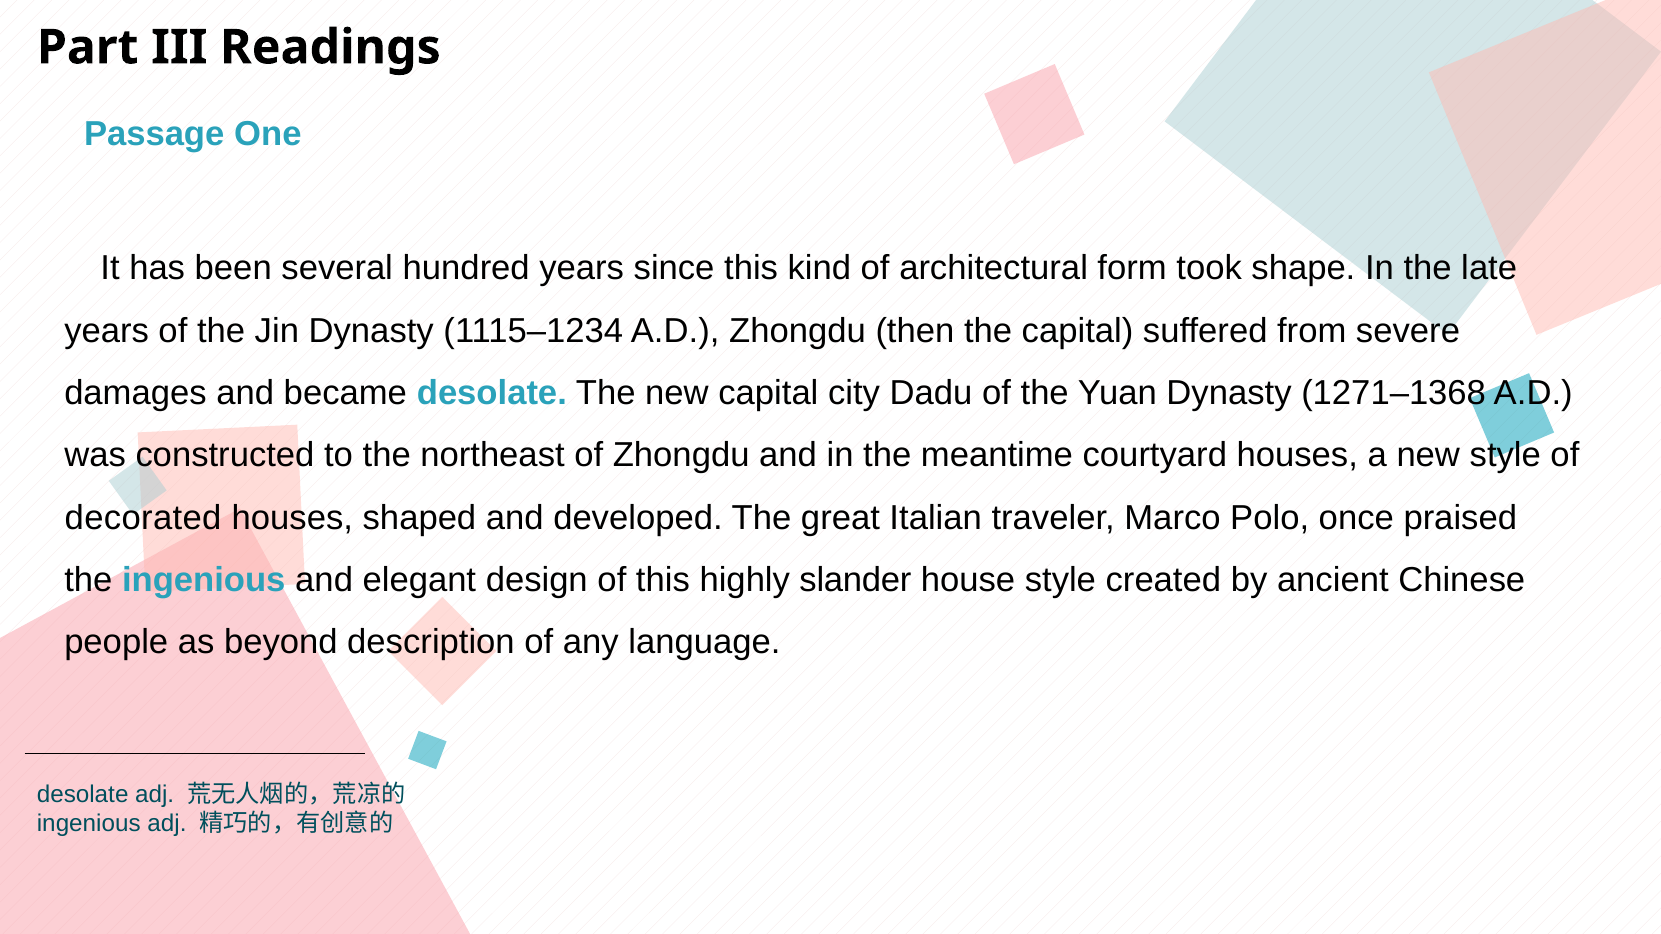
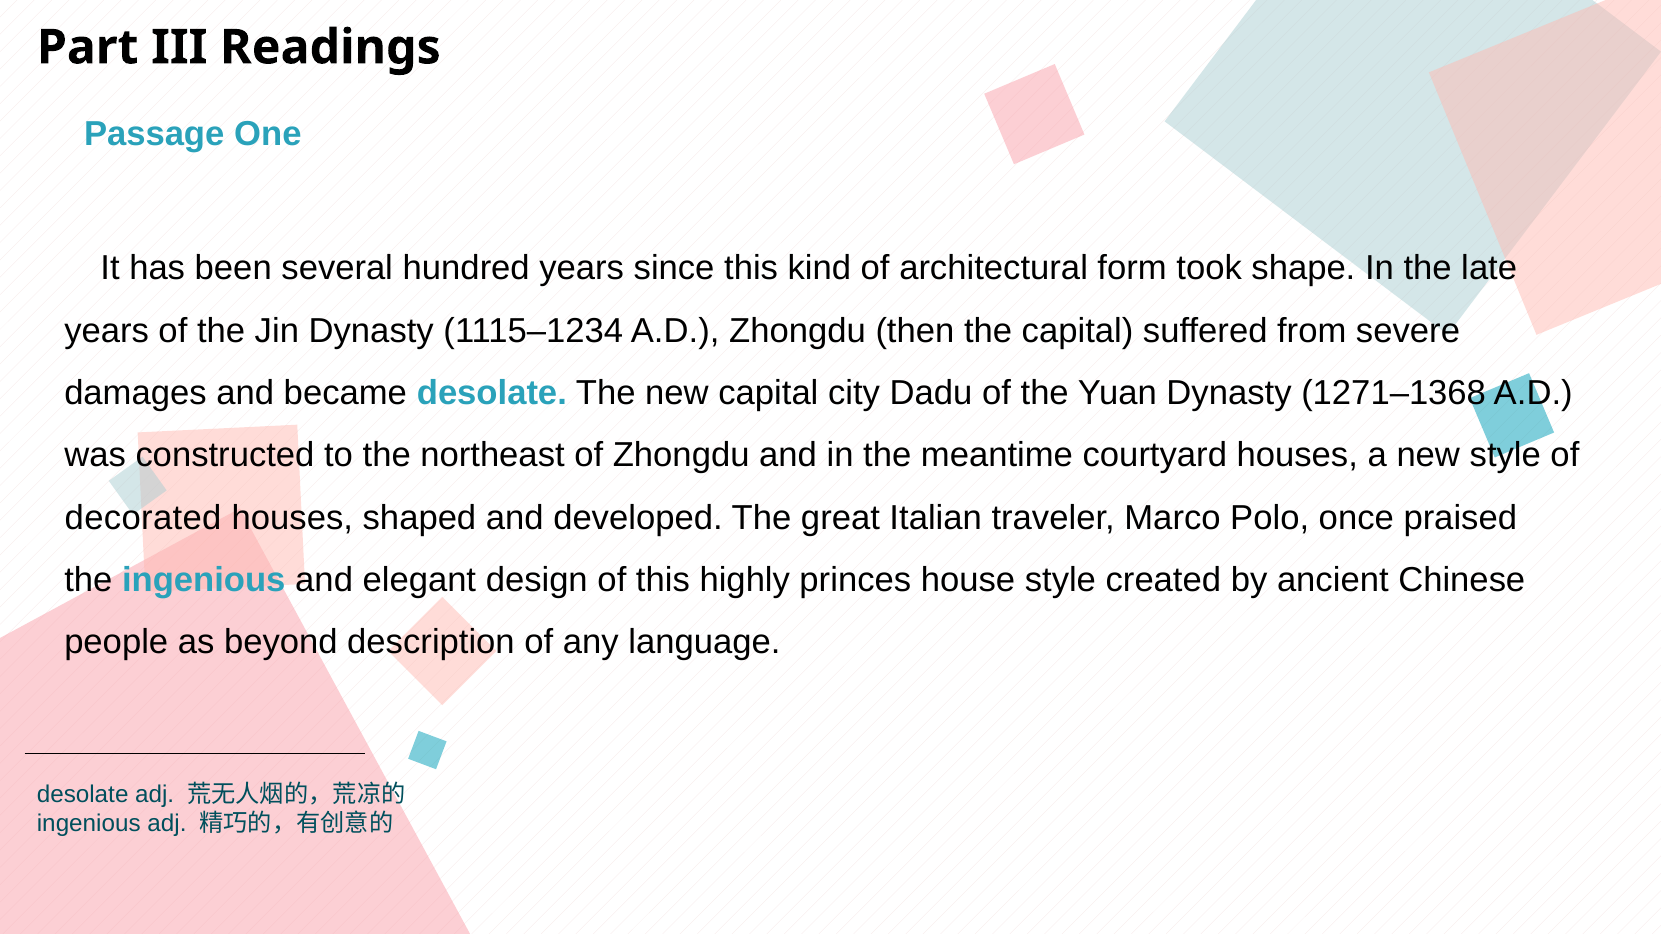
slander: slander -> princes
